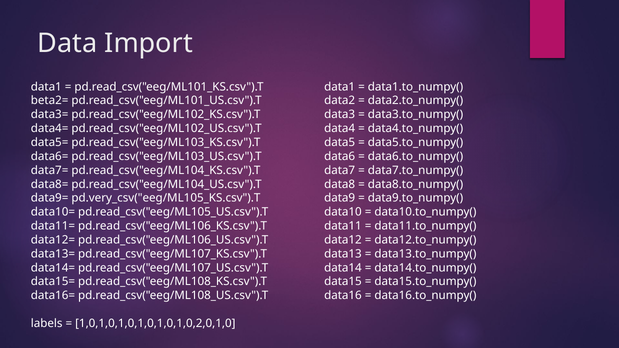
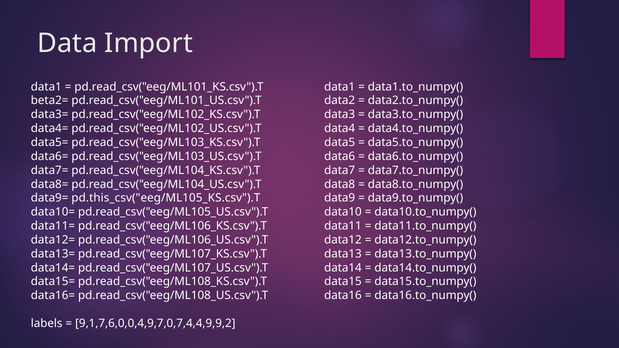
pd.very_csv("eeg/ML105_KS.csv").T: pd.very_csv("eeg/ML105_KS.csv").T -> pd.this_csv("eeg/ML105_KS.csv").T
1,0,1,0,1,0,1,0,1,0,1,0,2,0,1,0: 1,0,1,0,1,0,1,0,1,0,1,0,2,0,1,0 -> 9,1,7,6,0,0,4,9,7,0,7,4,4,9,9,2
